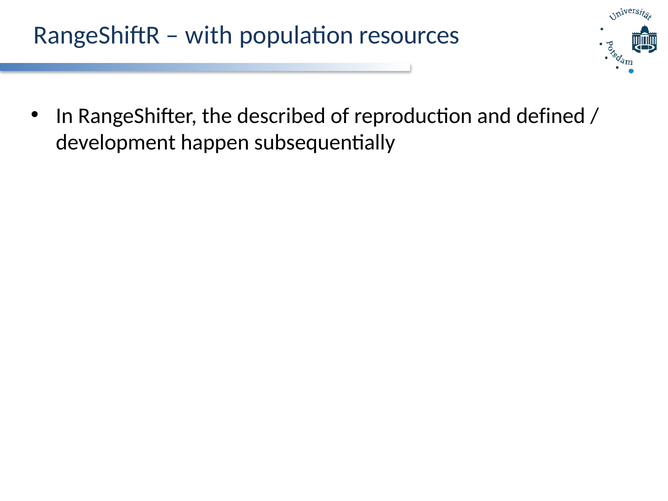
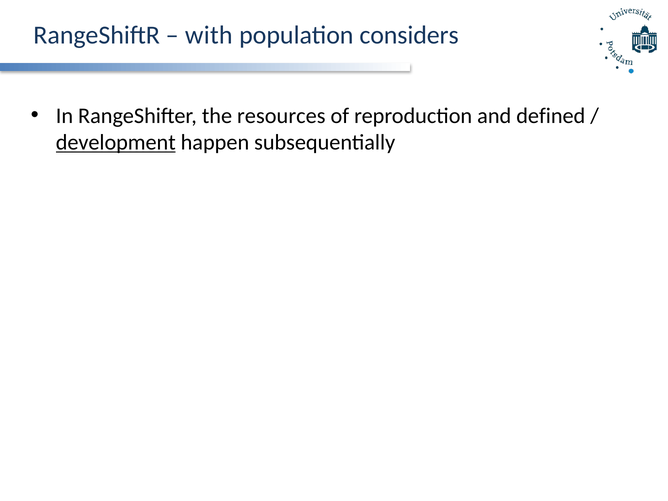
resources: resources -> considers
described: described -> resources
development underline: none -> present
